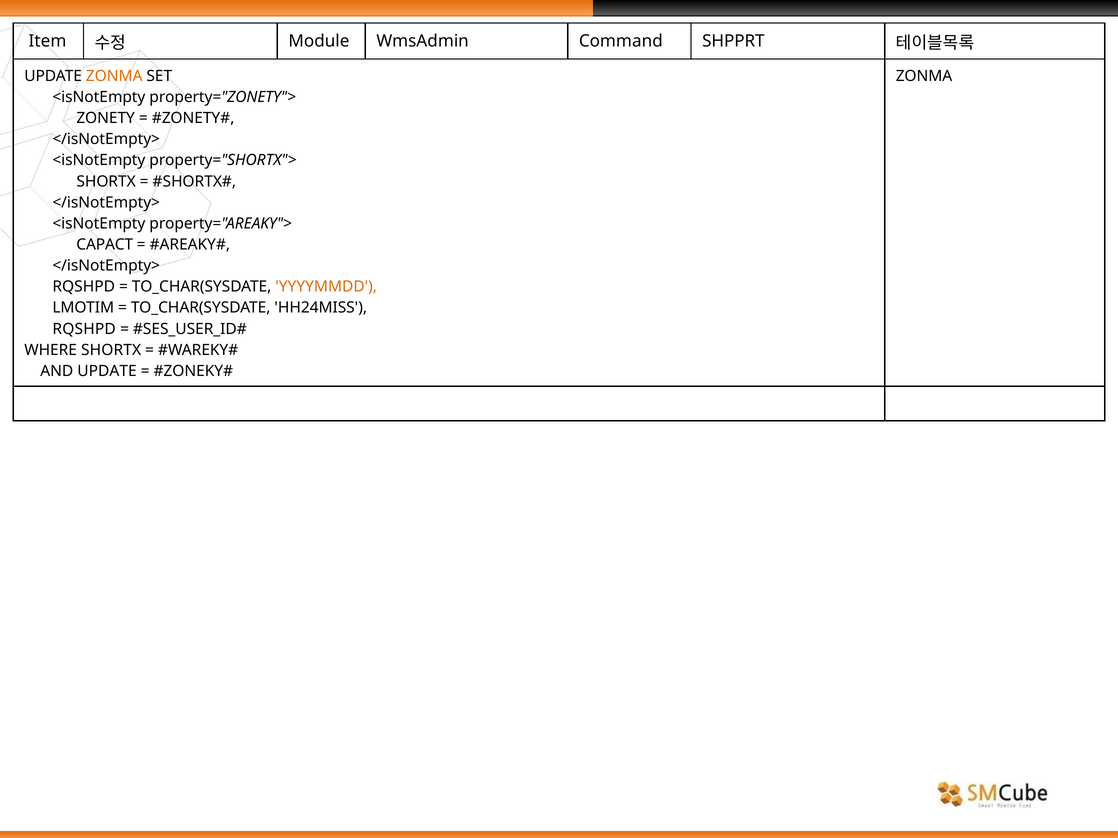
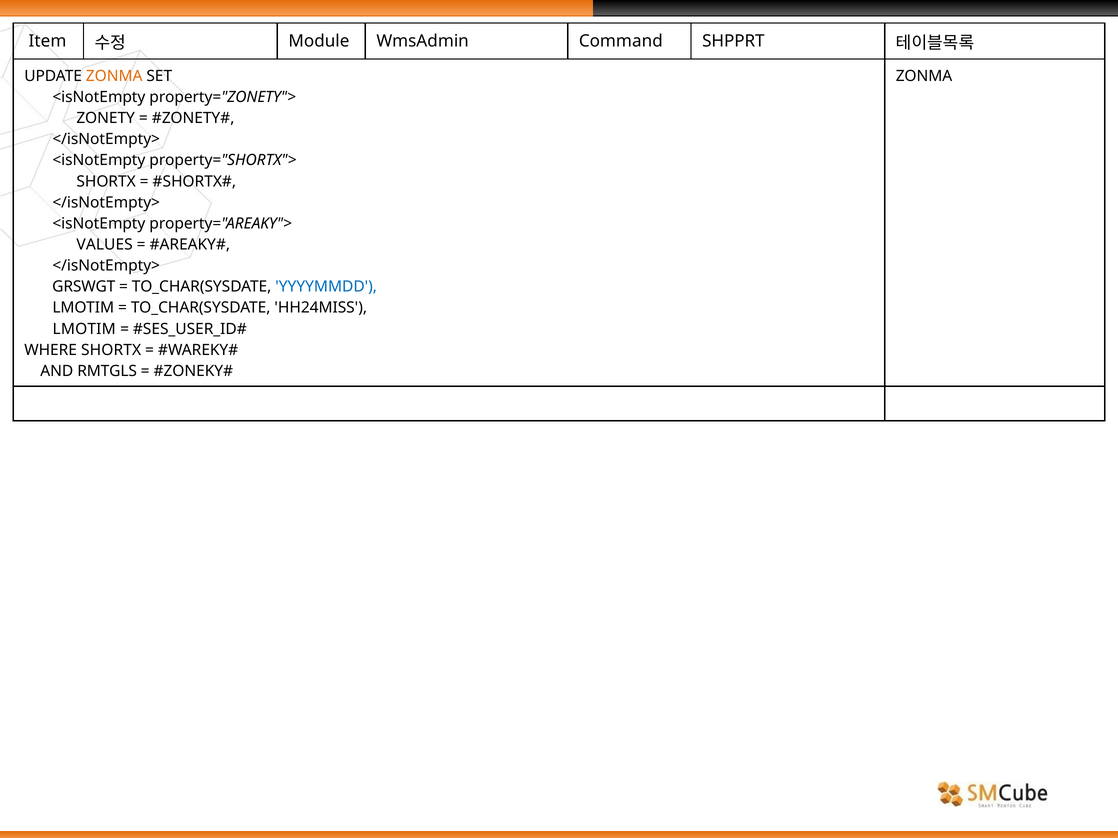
CAPACT: CAPACT -> VALUES
RQSHPD at (84, 287): RQSHPD -> GRSWGT
YYYYMMDD colour: orange -> blue
RQSHPD at (84, 329): RQSHPD -> LMOTIM
AND UPDATE: UPDATE -> RMTGLS
